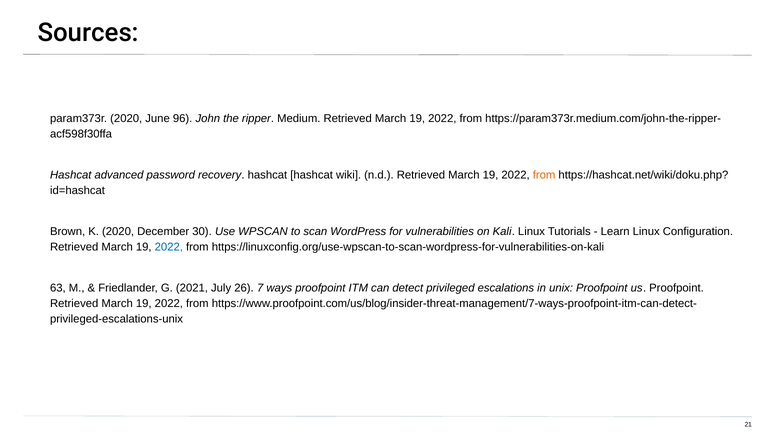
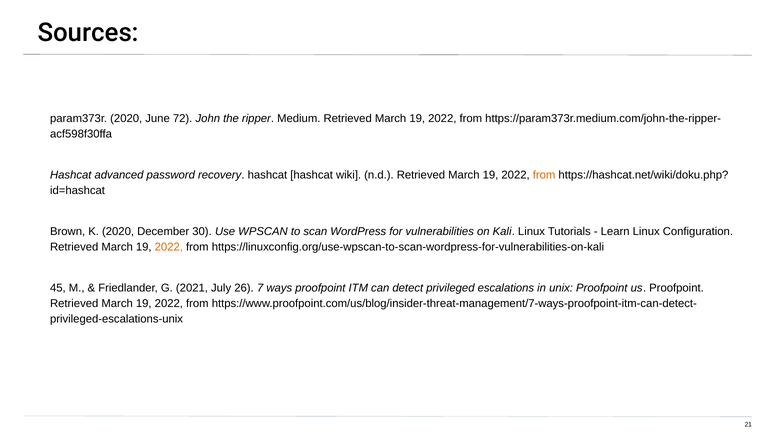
96: 96 -> 72
2022 at (169, 247) colour: blue -> orange
63: 63 -> 45
